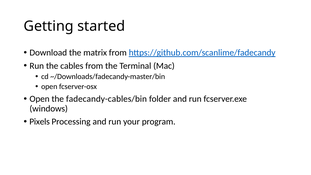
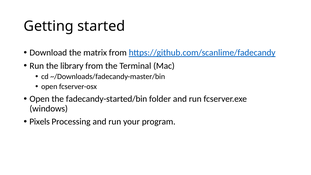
cables: cables -> library
fadecandy-cables/bin: fadecandy-cables/bin -> fadecandy-started/bin
